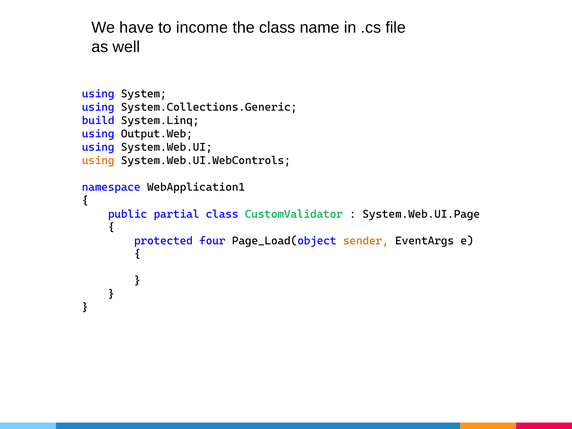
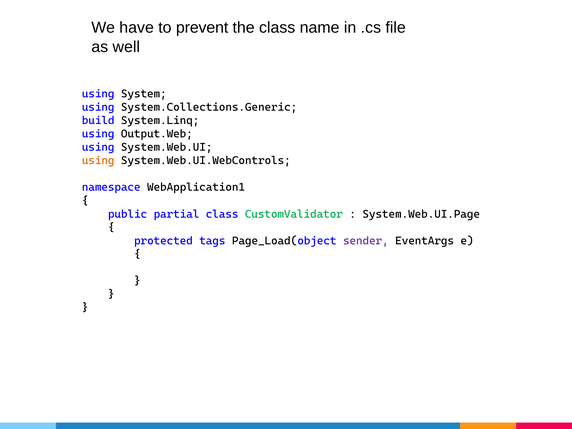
income: income -> prevent
four: four -> tags
sender colour: orange -> purple
